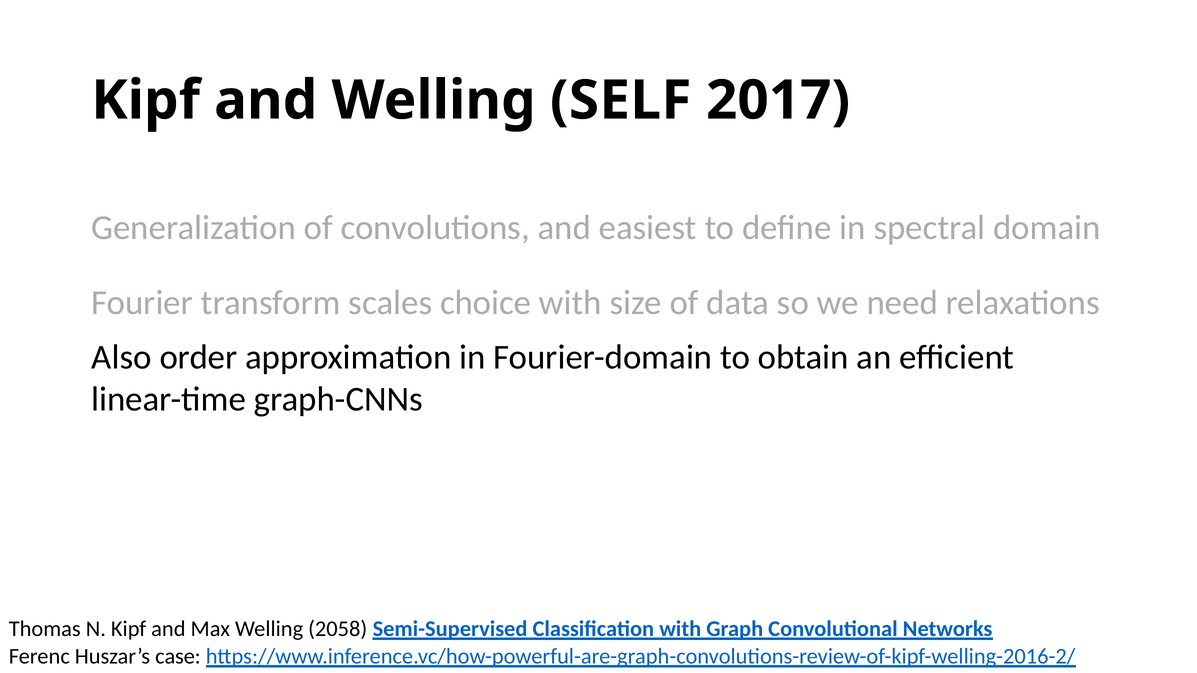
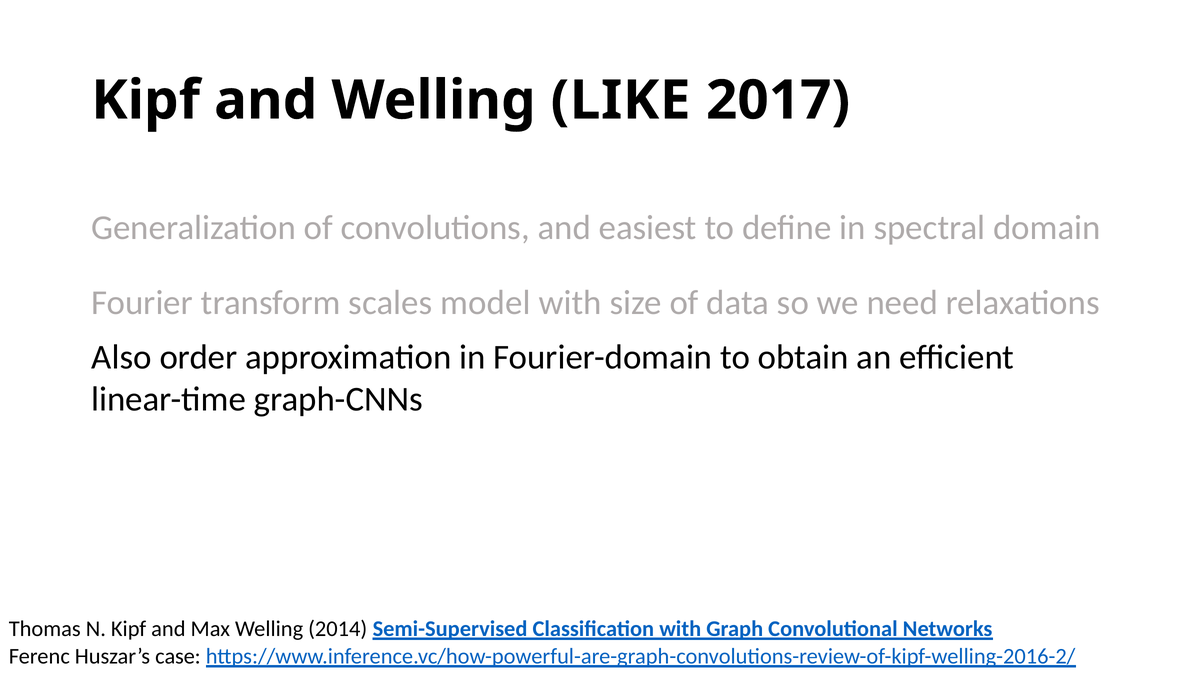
SELF: SELF -> LIKE
choice: choice -> model
2058: 2058 -> 2014
